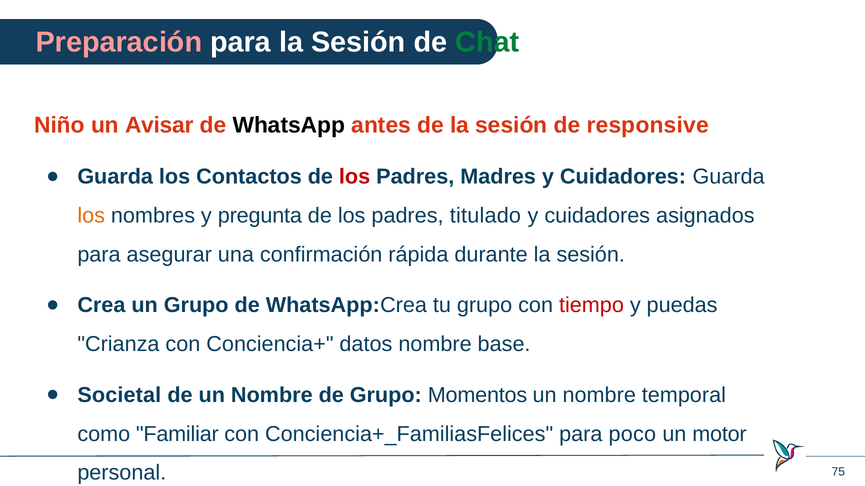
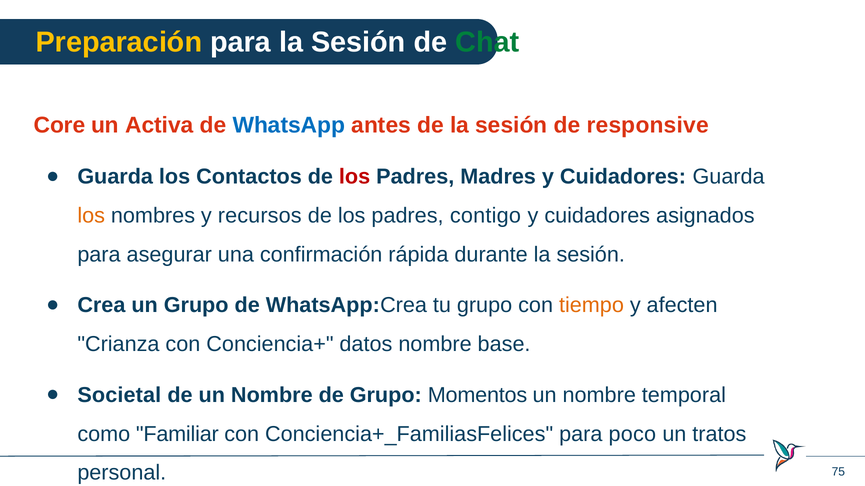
Preparación colour: pink -> yellow
Niño: Niño -> Core
Avisar: Avisar -> Activa
WhatsApp colour: black -> blue
pregunta: pregunta -> recursos
titulado: titulado -> contigo
tiempo colour: red -> orange
puedas: puedas -> afecten
motor: motor -> tratos
